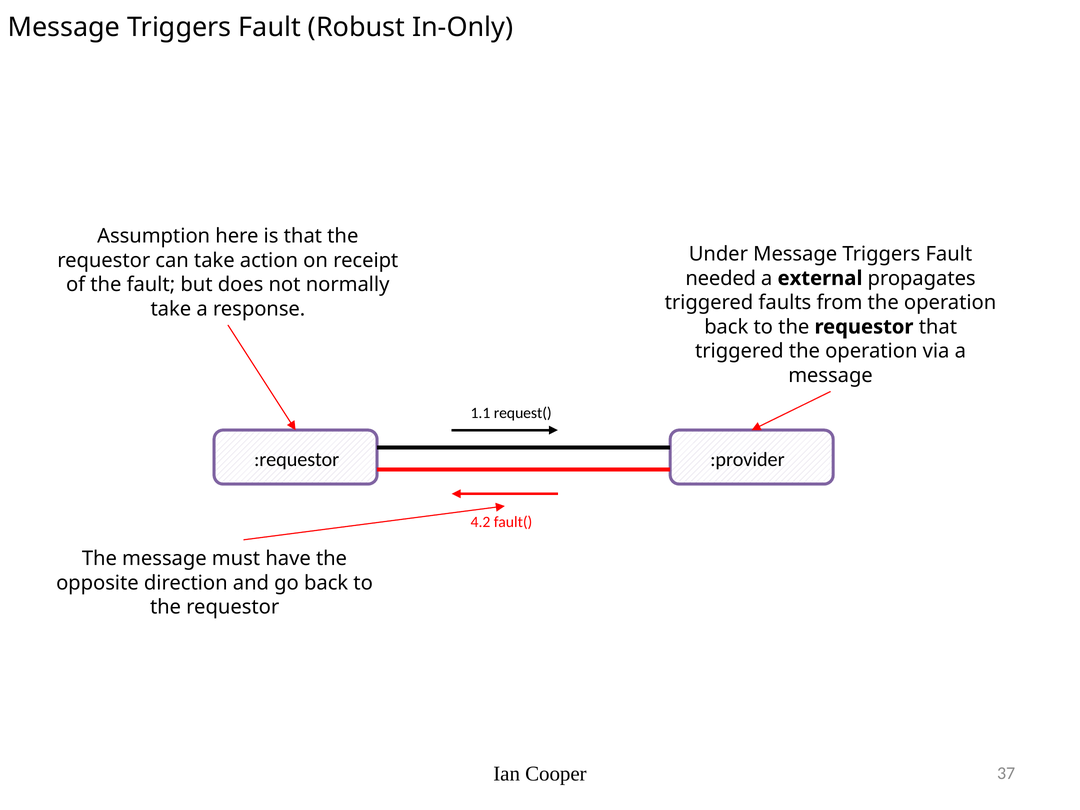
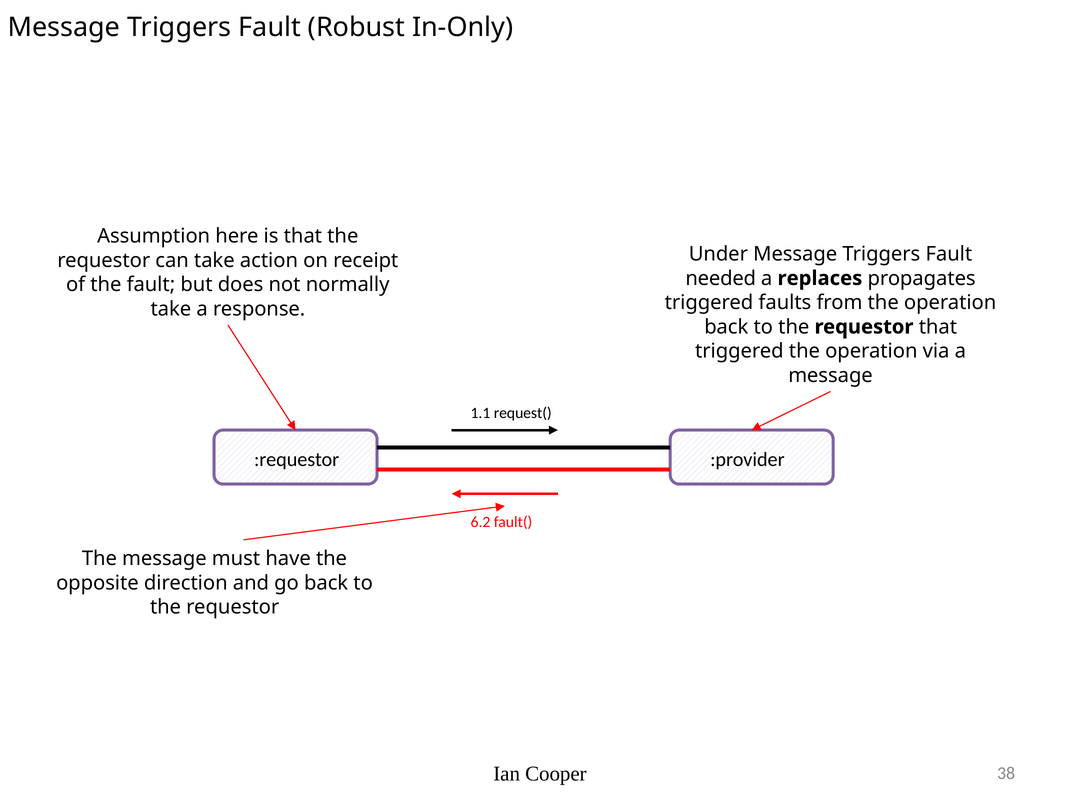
external: external -> replaces
4.2: 4.2 -> 6.2
37: 37 -> 38
